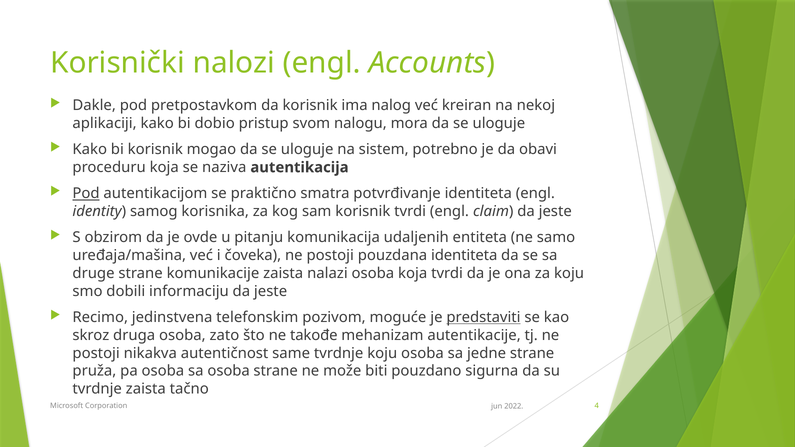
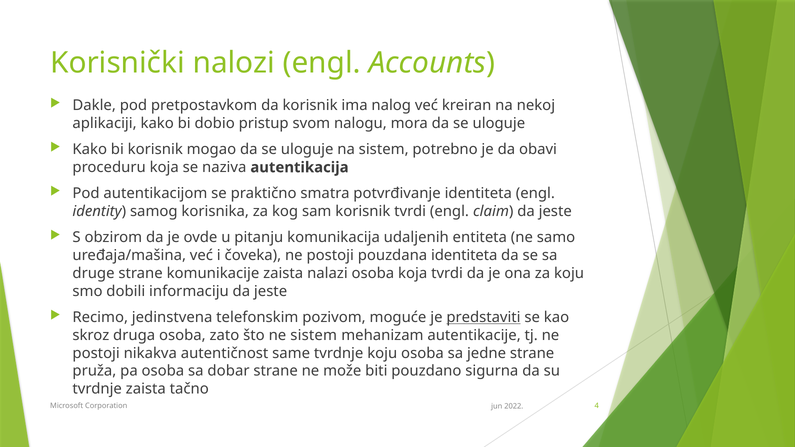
Pod at (86, 194) underline: present -> none
ne takođe: takođe -> sistem
sa osoba: osoba -> dobar
